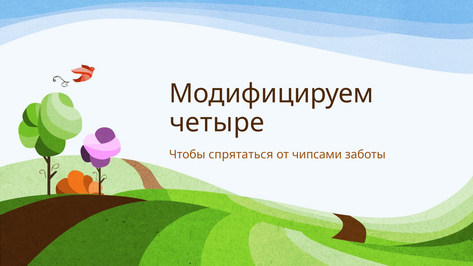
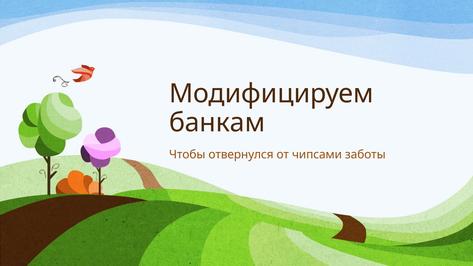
четыре: четыре -> банкам
спрятаться: спрятаться -> отвернулся
